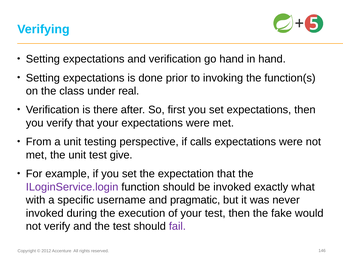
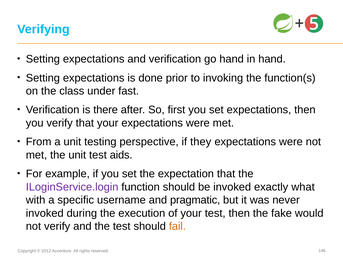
real: real -> fast
calls: calls -> they
give: give -> aids
fail colour: purple -> orange
